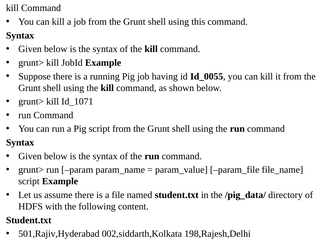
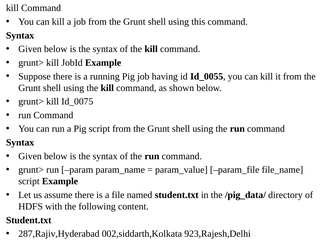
Id_1071: Id_1071 -> Id_0075
501,Rajiv,Hyderabad: 501,Rajiv,Hyderabad -> 287,Rajiv,Hyderabad
198,Rajesh,Delhi: 198,Rajesh,Delhi -> 923,Rajesh,Delhi
